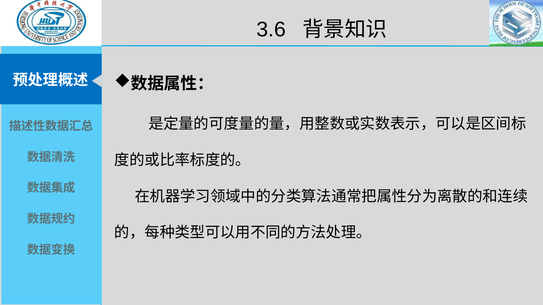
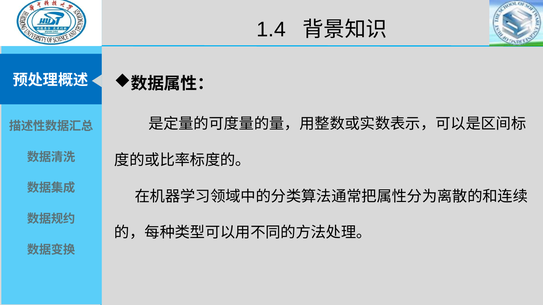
3.6: 3.6 -> 1.4
